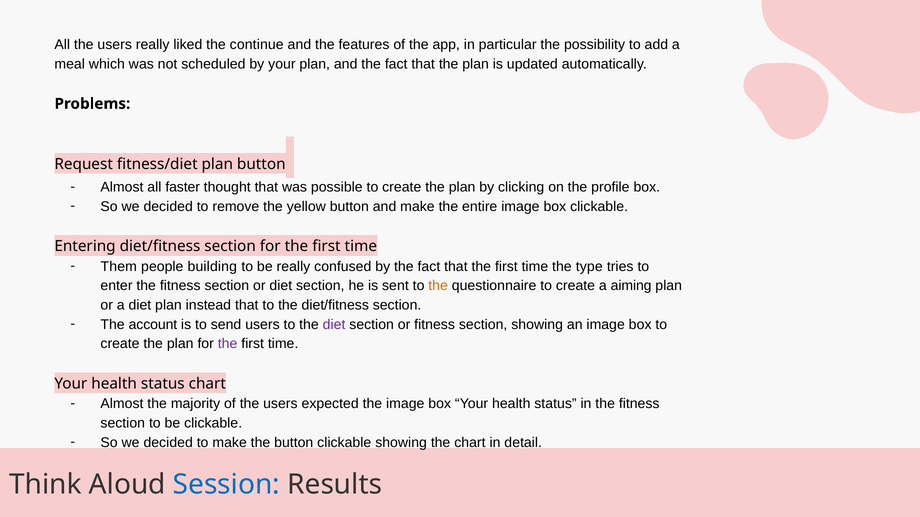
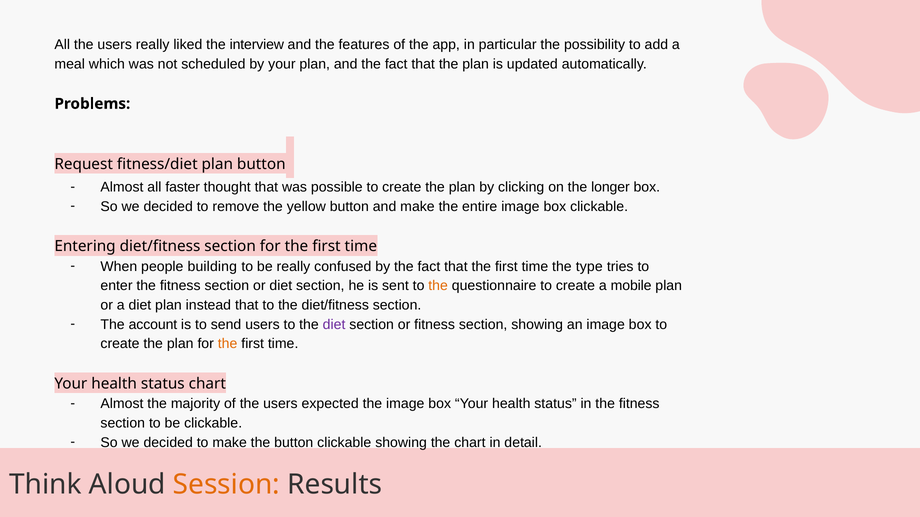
continue: continue -> interview
profile: profile -> longer
Them: Them -> When
aiming: aiming -> mobile
the at (228, 344) colour: purple -> orange
Session colour: blue -> orange
